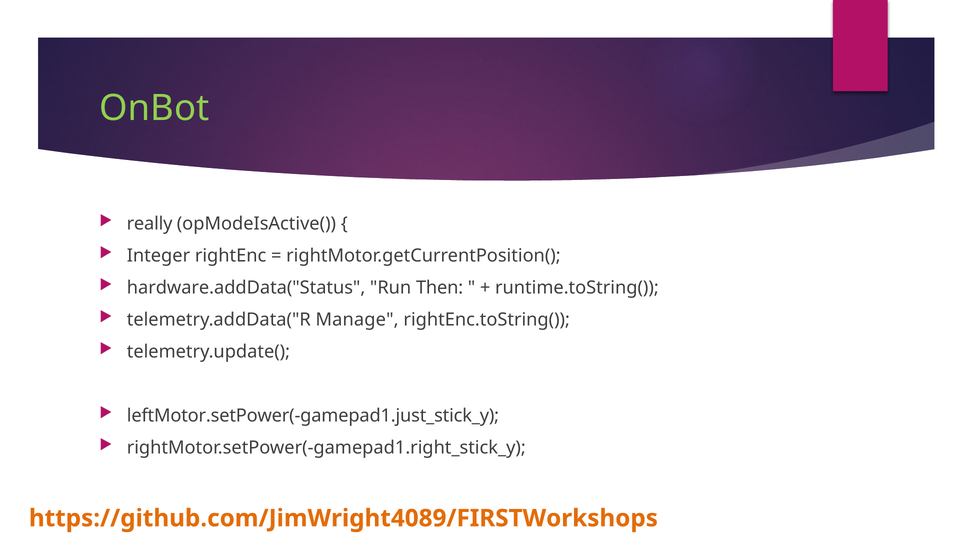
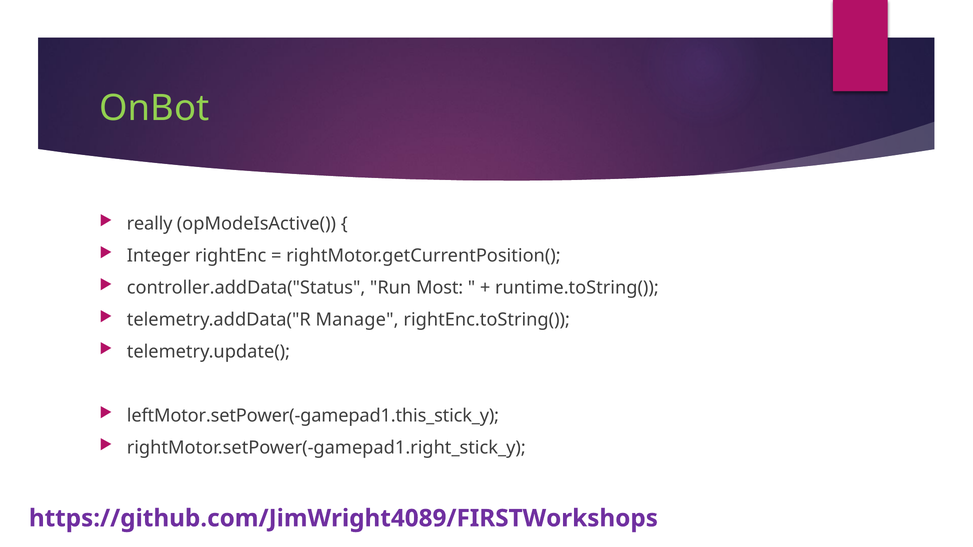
hardware.addData("Status: hardware.addData("Status -> controller.addData("Status
Then: Then -> Most
leftMotor.setPower(-gamepad1.just_stick_y: leftMotor.setPower(-gamepad1.just_stick_y -> leftMotor.setPower(-gamepad1.this_stick_y
https://github.com/JimWright4089/FIRSTWorkshops colour: orange -> purple
